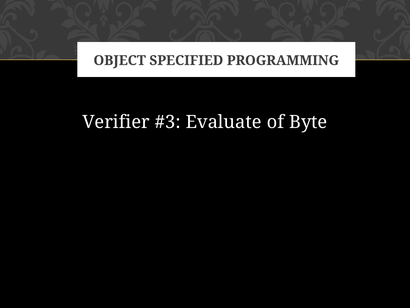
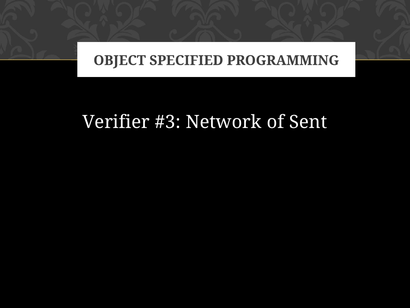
Evaluate: Evaluate -> Network
Byte: Byte -> Sent
